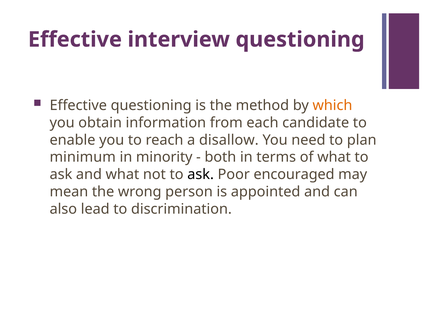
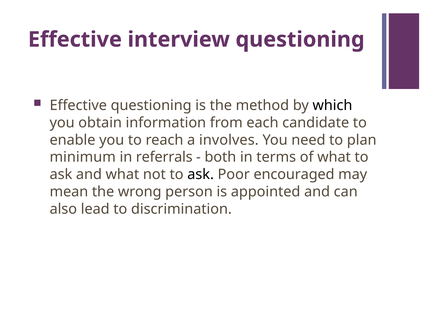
which colour: orange -> black
disallow: disallow -> involves
minority: minority -> referrals
